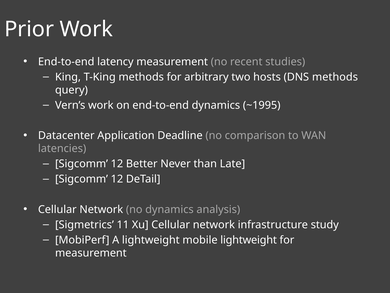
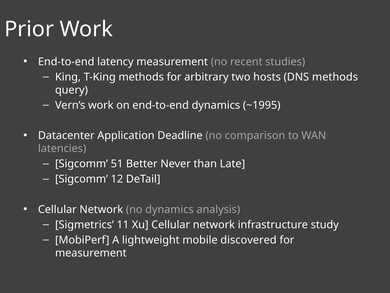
12 at (117, 164): 12 -> 51
mobile lightweight: lightweight -> discovered
